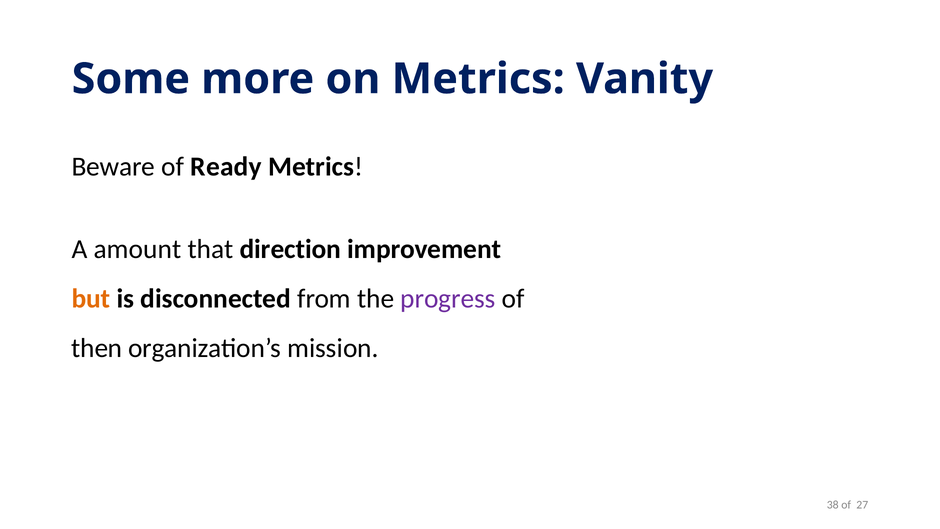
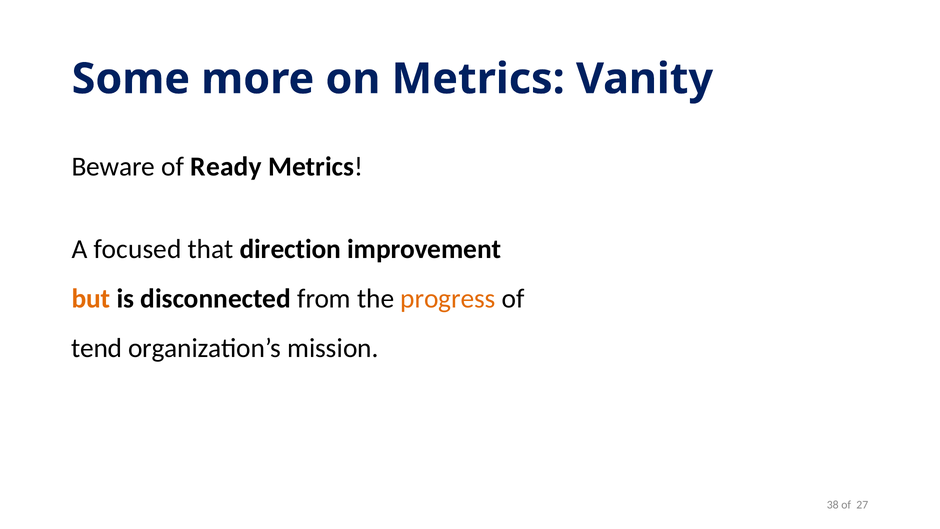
amount: amount -> focused
progress colour: purple -> orange
then: then -> tend
